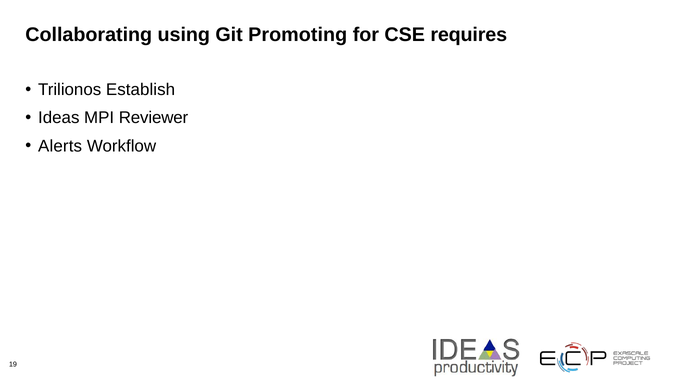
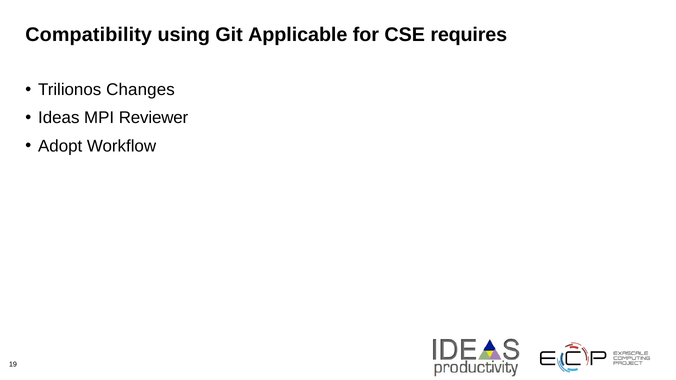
Collaborating: Collaborating -> Compatibility
Promoting: Promoting -> Applicable
Establish: Establish -> Changes
Alerts: Alerts -> Adopt
